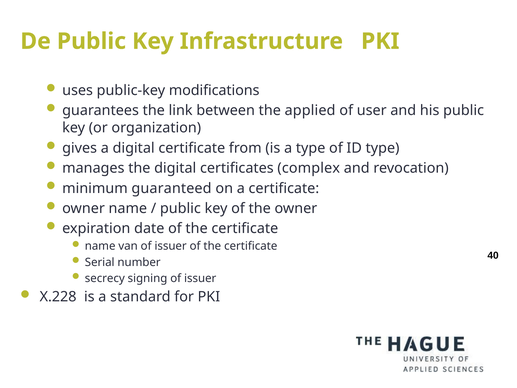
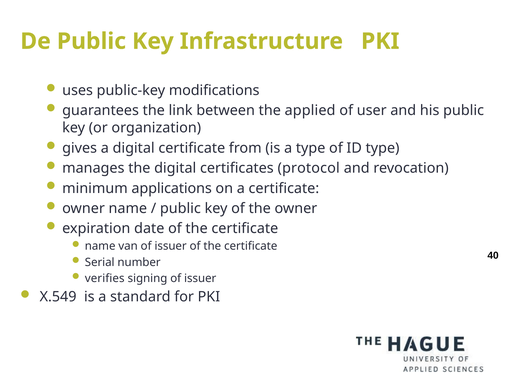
complex: complex -> protocol
guaranteed: guaranteed -> applications
secrecy: secrecy -> verifies
X.228: X.228 -> X.549
